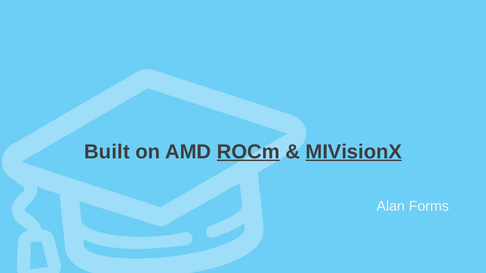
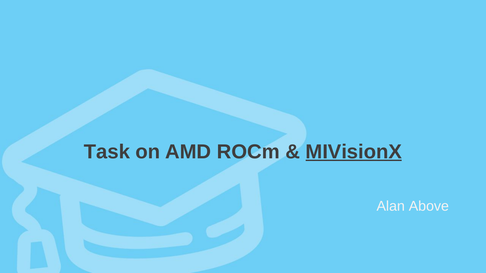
Built: Built -> Task
ROCm underline: present -> none
Forms: Forms -> Above
